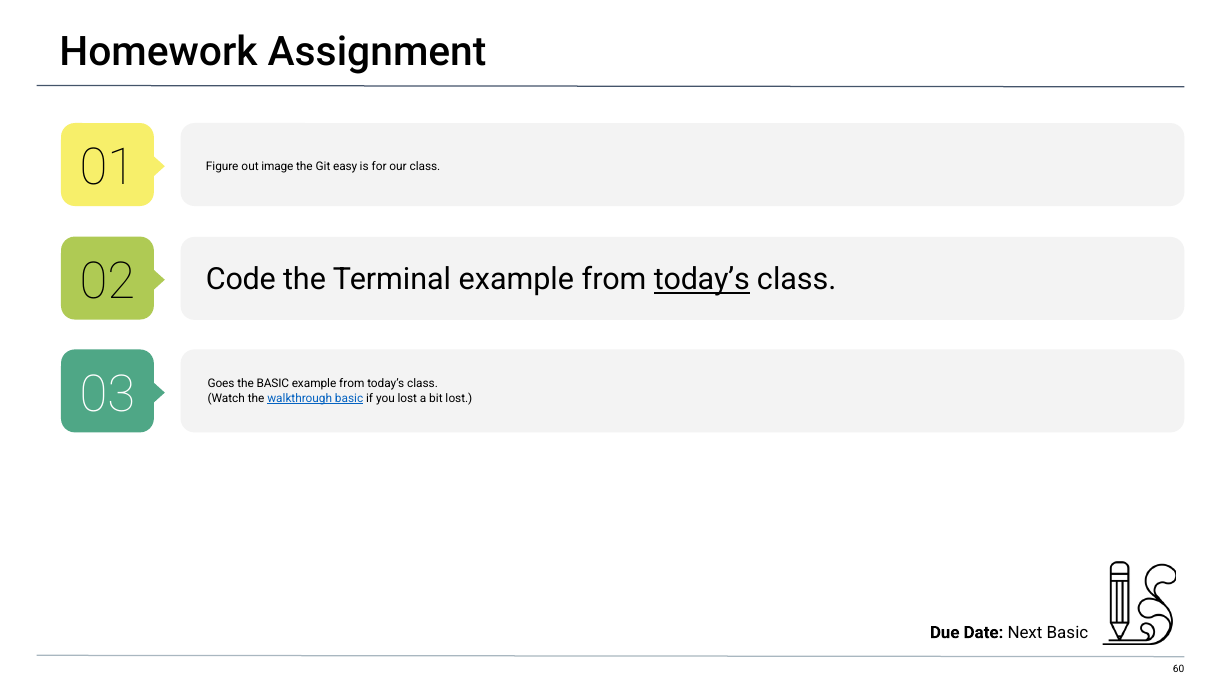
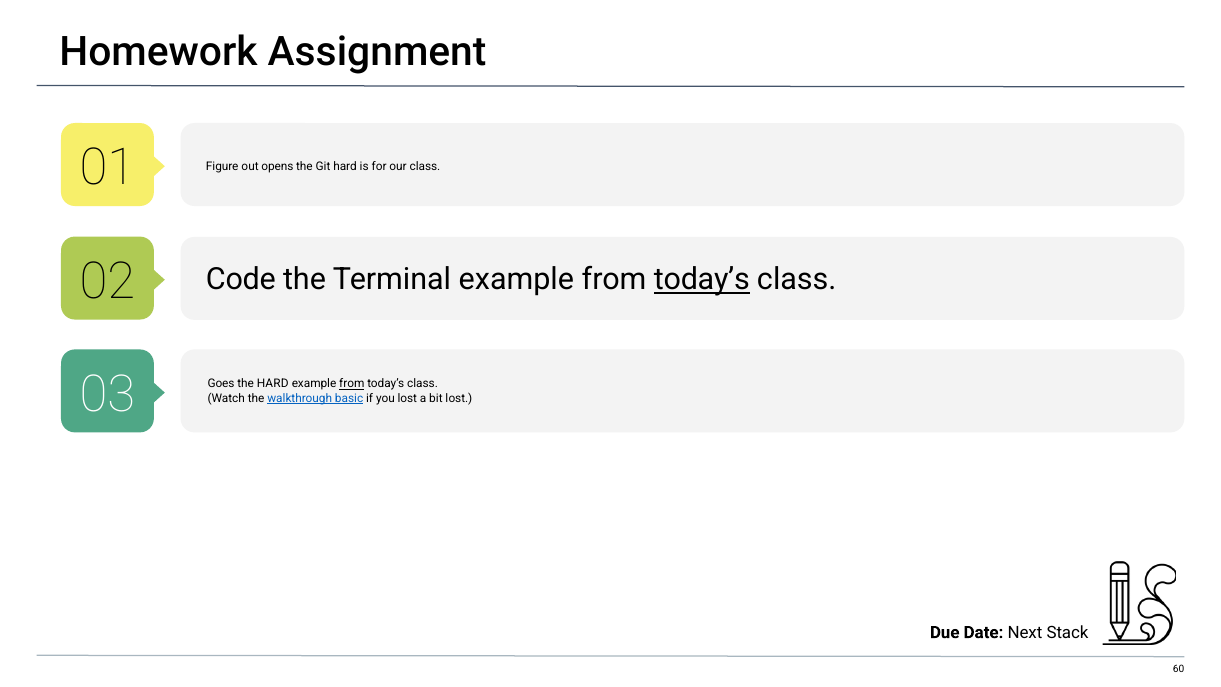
image: image -> opens
Git easy: easy -> hard
the BASIC: BASIC -> HARD
from at (352, 384) underline: none -> present
Next Basic: Basic -> Stack
